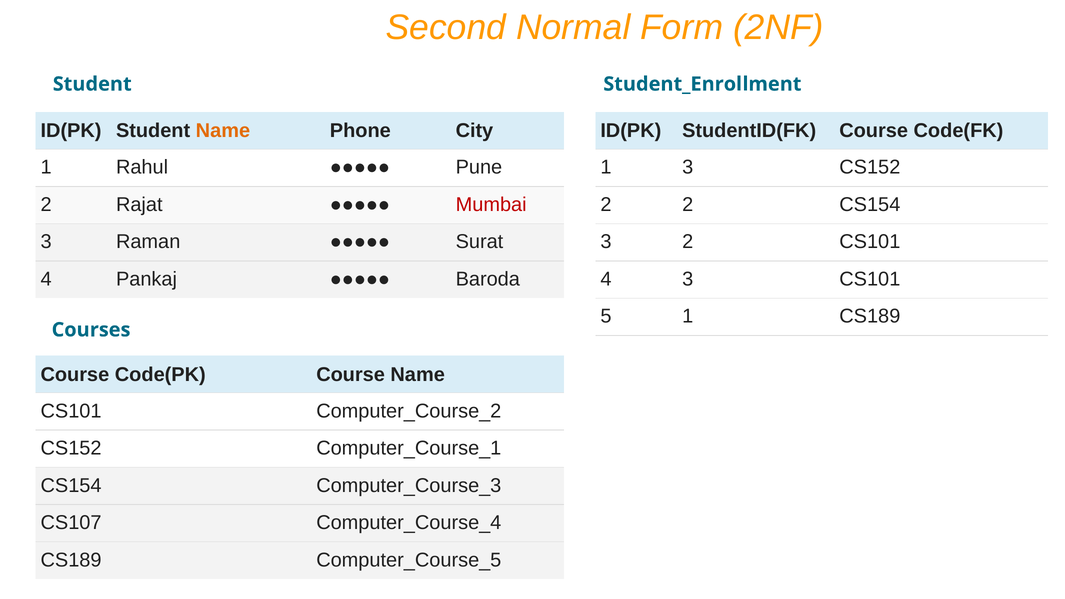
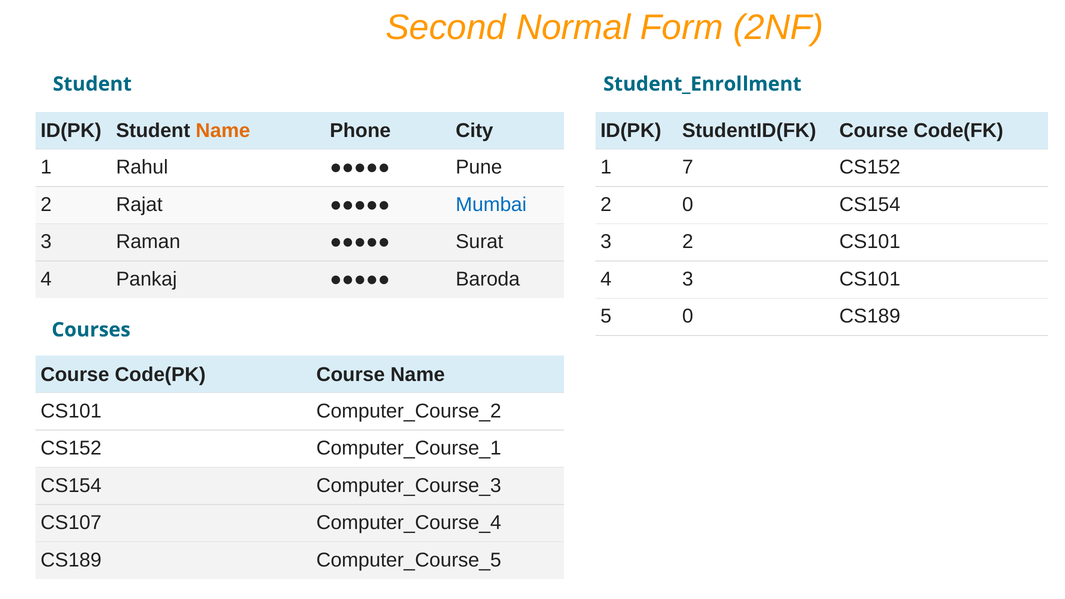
1 3: 3 -> 7
Mumbai colour: red -> blue
2 2: 2 -> 0
5 1: 1 -> 0
